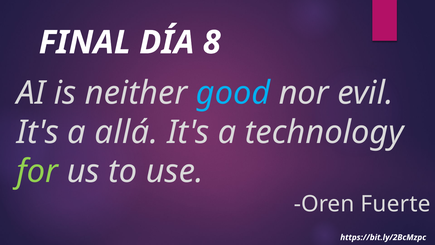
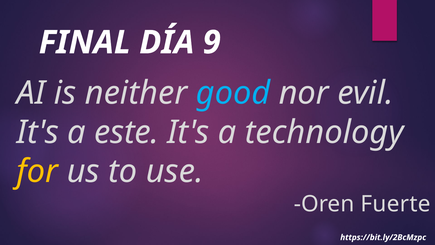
8: 8 -> 9
allá: allá -> este
for colour: light green -> yellow
